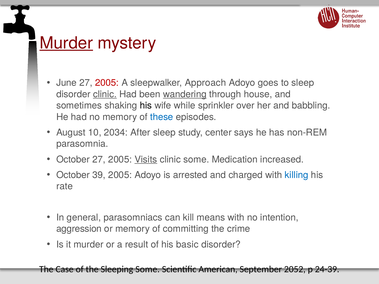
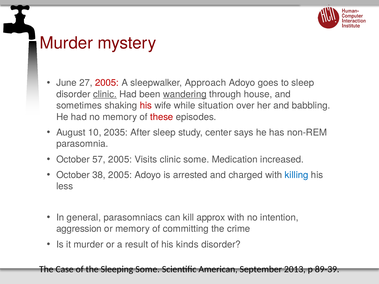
Murder at (66, 43) underline: present -> none
his at (146, 106) colour: black -> red
sprinkler: sprinkler -> situation
these colour: blue -> red
2034: 2034 -> 2035
October 27: 27 -> 57
Visits underline: present -> none
39: 39 -> 38
rate: rate -> less
means: means -> approx
basic: basic -> kinds
2052: 2052 -> 2013
24-39: 24-39 -> 89-39
